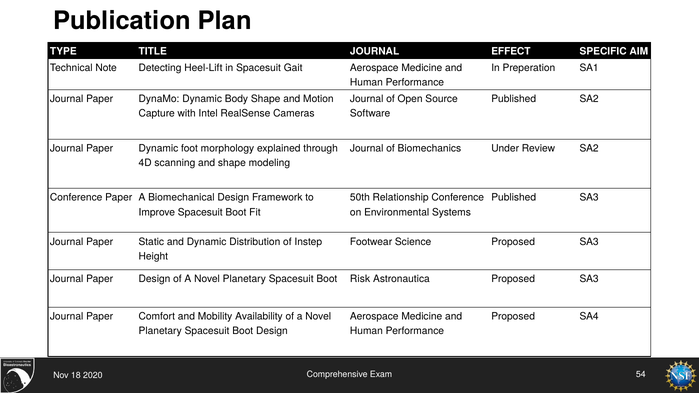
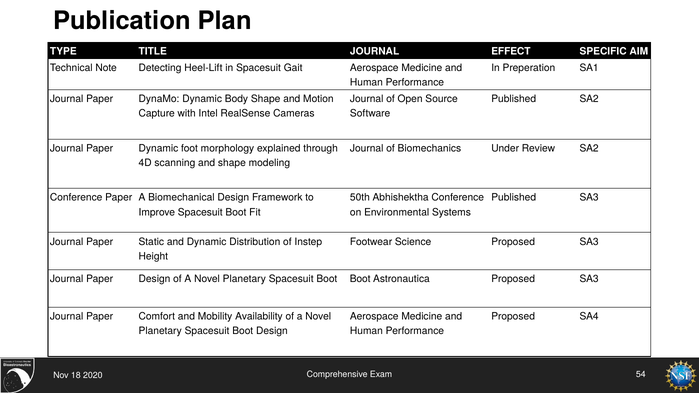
Relationship: Relationship -> Abhishektha
Boot Risk: Risk -> Boot
